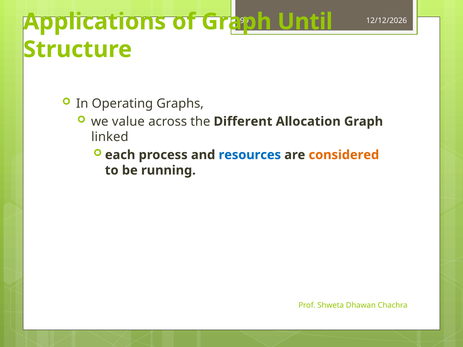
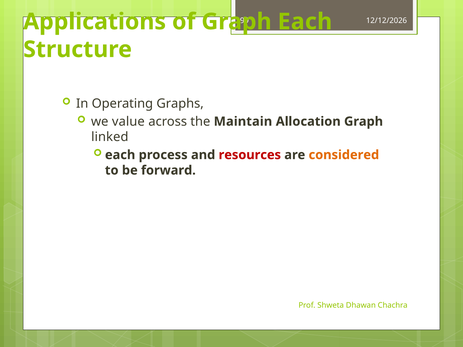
Until at (305, 22): Until -> Each
Different: Different -> Maintain
resources colour: blue -> red
running: running -> forward
